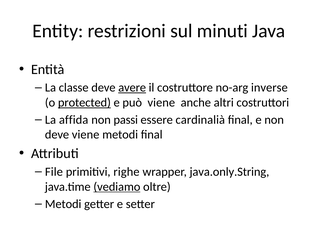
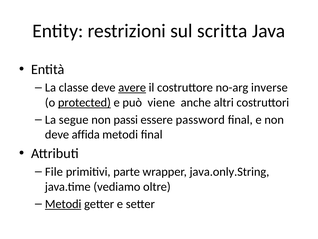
minuti: minuti -> scritta
affida: affida -> segue
cardinalià: cardinalià -> password
deve viene: viene -> affida
righe: righe -> parte
vediamo underline: present -> none
Metodi at (63, 204) underline: none -> present
